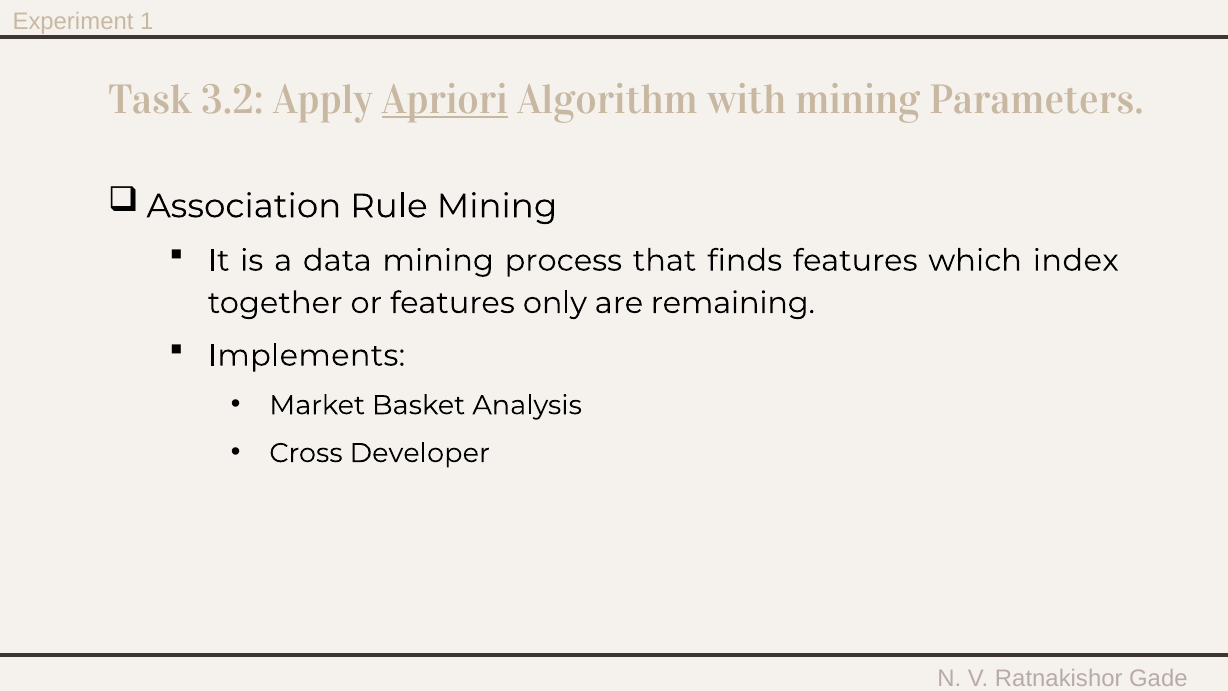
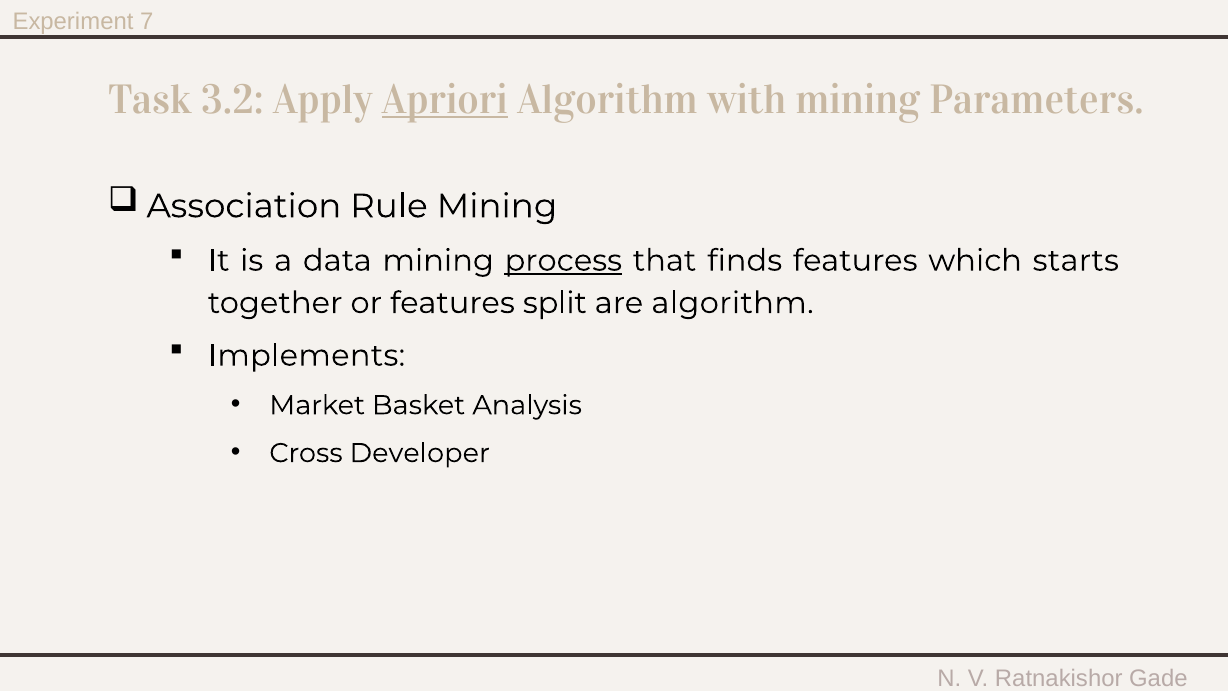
1: 1 -> 7
process underline: none -> present
index: index -> starts
only: only -> split
are remaining: remaining -> algorithm
